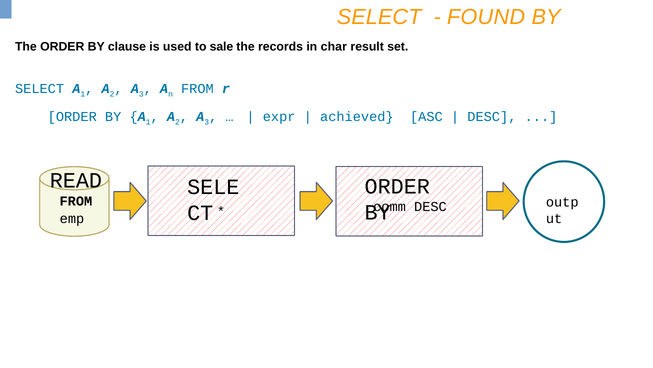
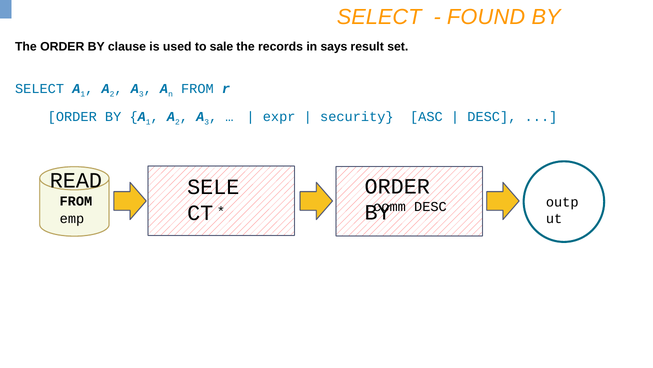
char: char -> says
achieved: achieved -> security
